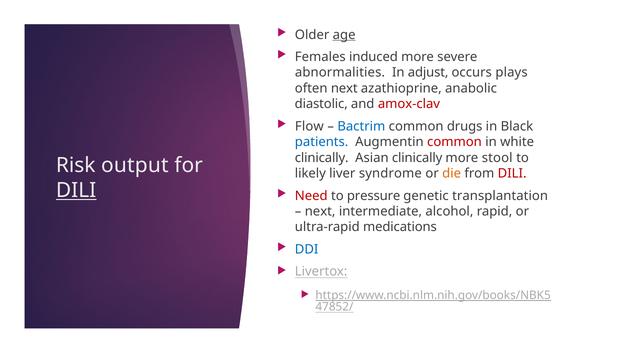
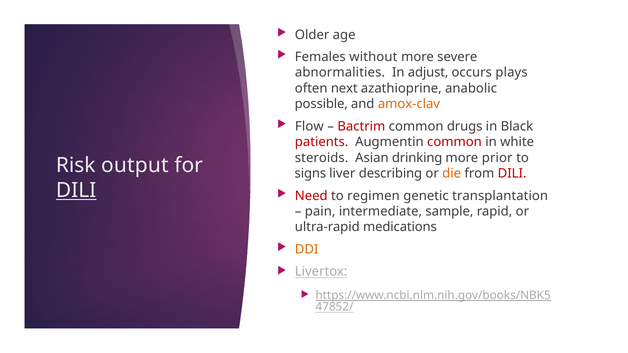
age underline: present -> none
induced: induced -> without
diastolic: diastolic -> possible
amox-clav colour: red -> orange
Bactrim colour: blue -> red
patients colour: blue -> red
clinically at (322, 158): clinically -> steroids
Asian clinically: clinically -> drinking
stool: stool -> prior
likely: likely -> signs
syndrome: syndrome -> describing
pressure: pressure -> regimen
next at (320, 212): next -> pain
alcohol: alcohol -> sample
DDI colour: blue -> orange
